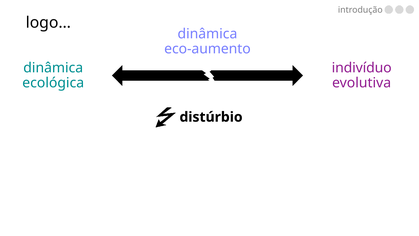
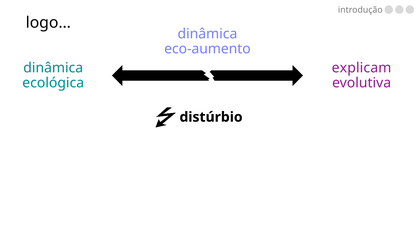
indivíduo: indivíduo -> explicam
